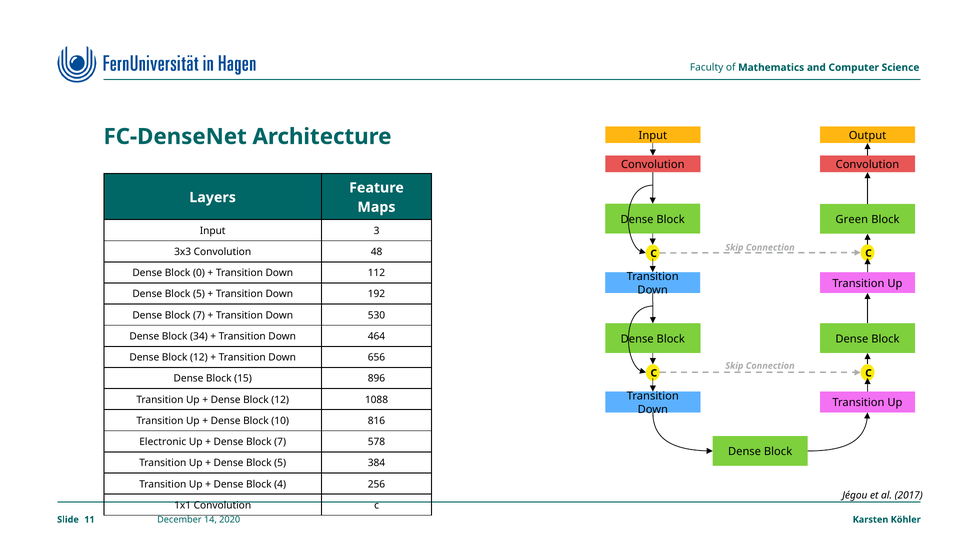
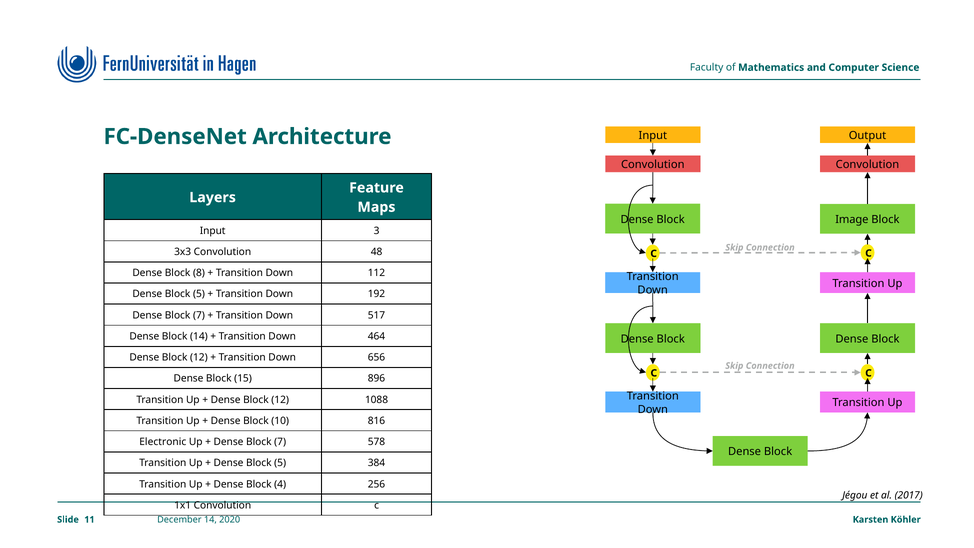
Green: Green -> Image
0: 0 -> 8
530: 530 -> 517
Block 34: 34 -> 14
